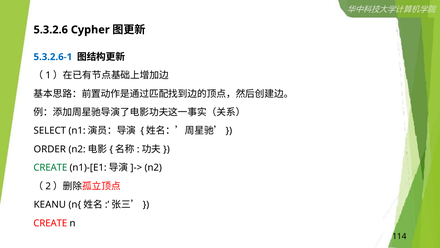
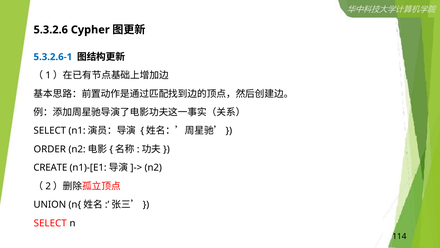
CREATE at (50, 167) colour: green -> black
KEANU: KEANU -> UNION
CREATE at (50, 223): CREATE -> SELECT
